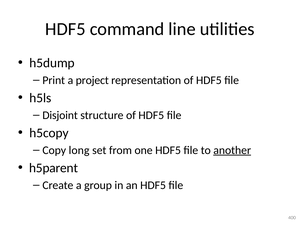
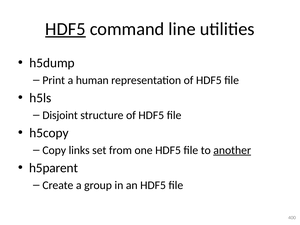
HDF5 at (65, 29) underline: none -> present
project: project -> human
long: long -> links
